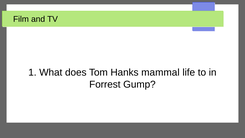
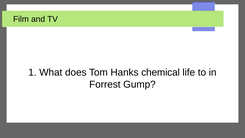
mammal: mammal -> chemical
